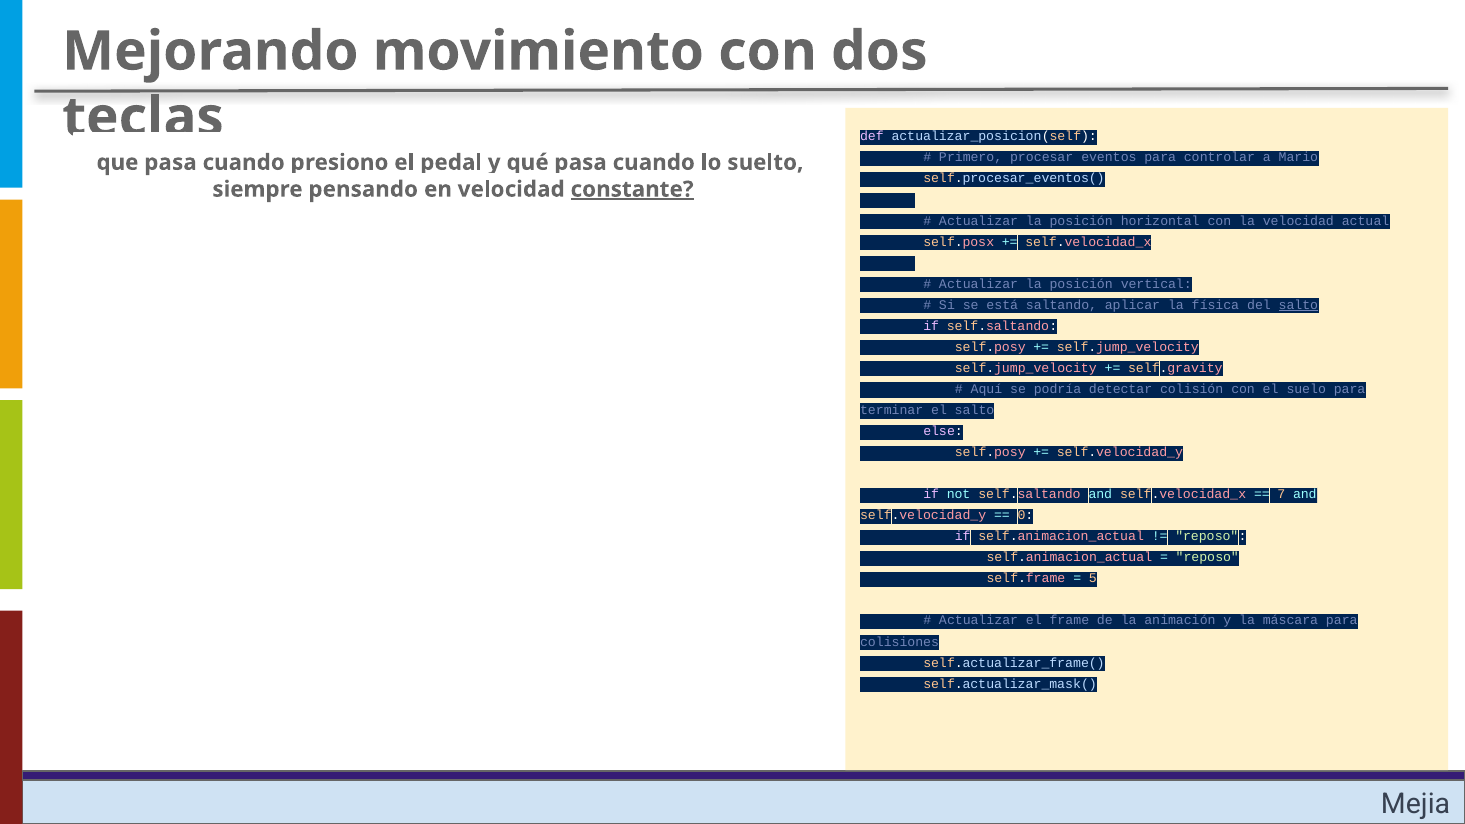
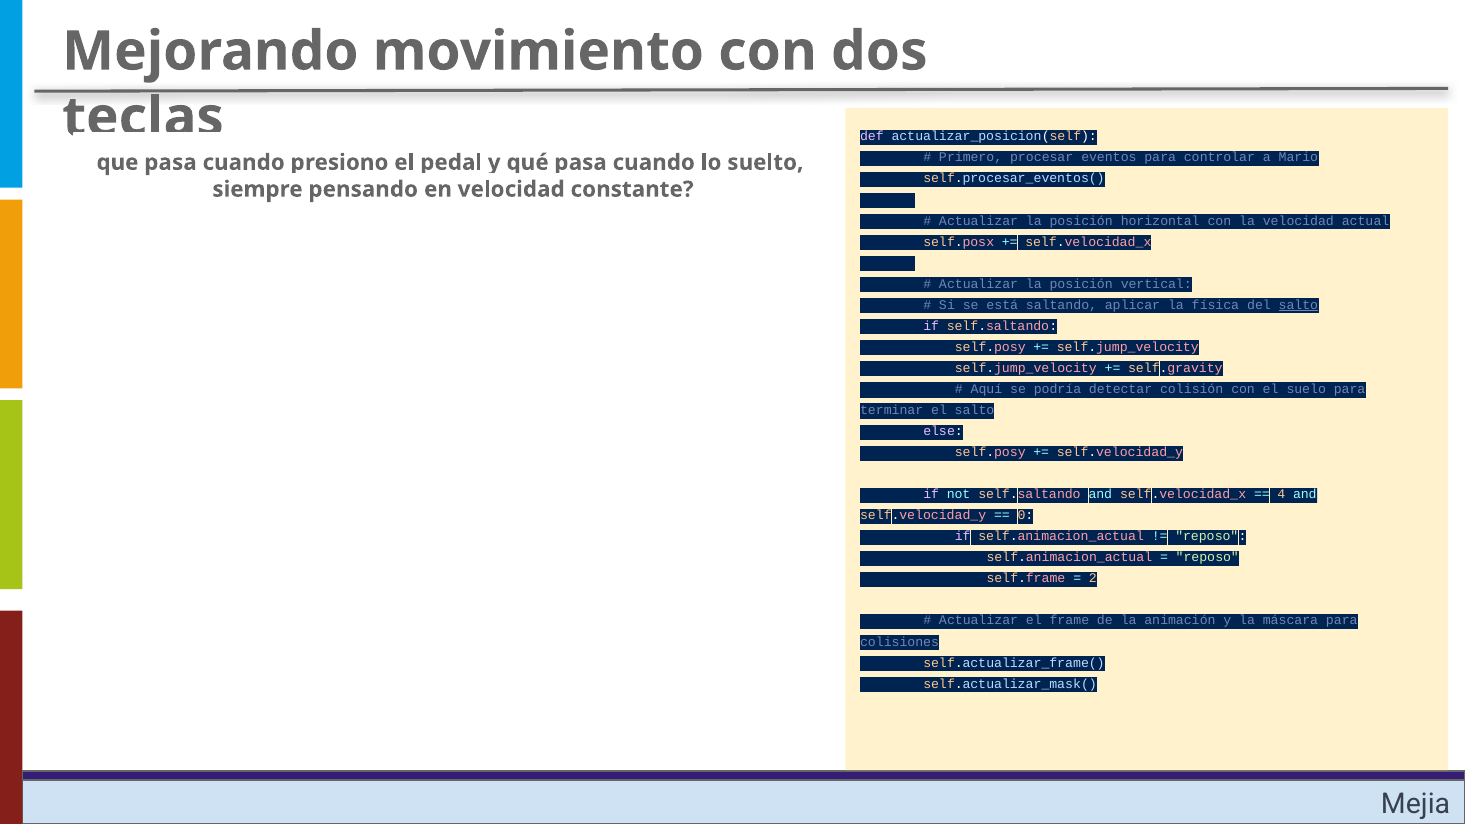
constante underline: present -> none
7: 7 -> 4
5: 5 -> 2
